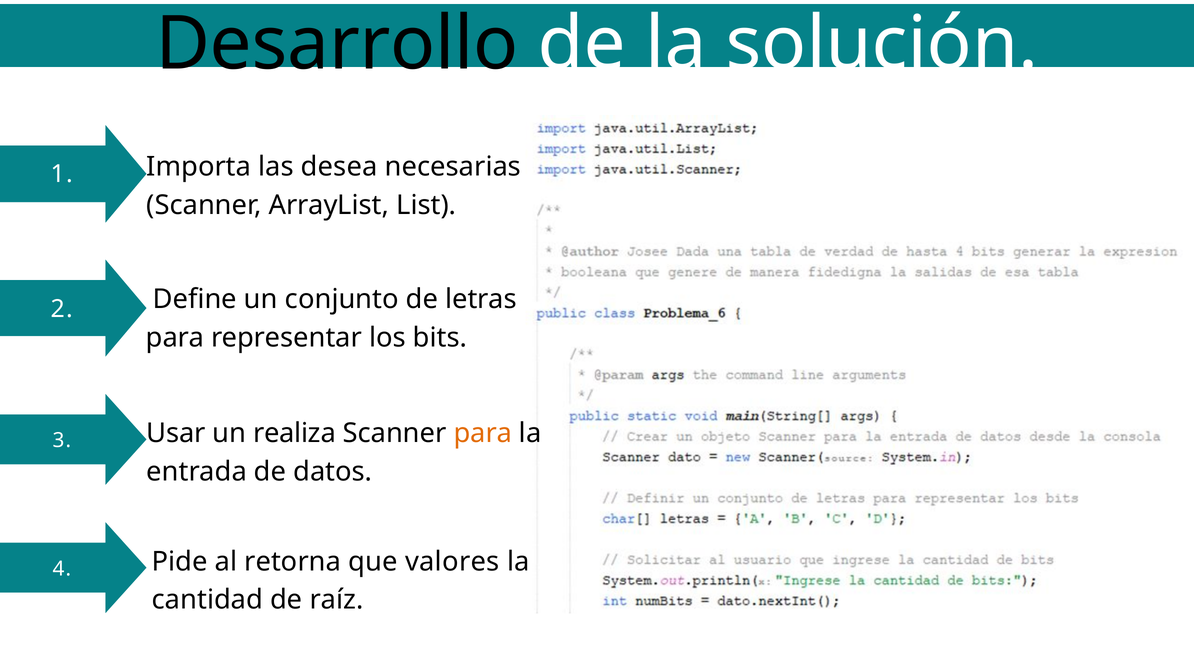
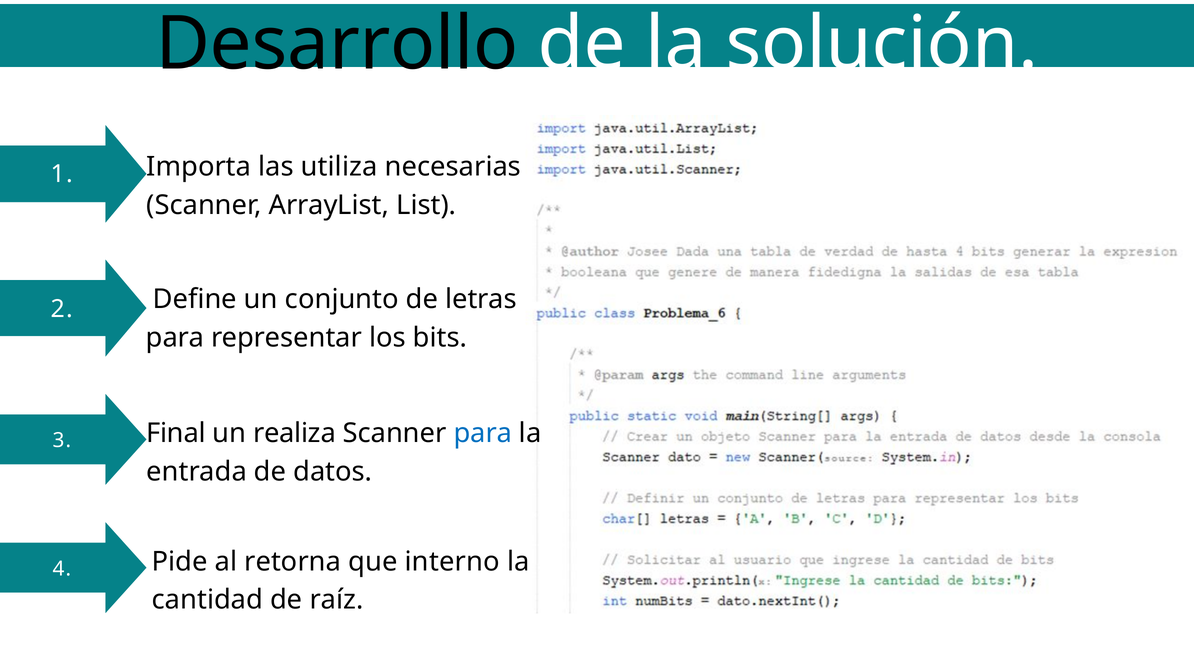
desea: desea -> utiliza
Usar: Usar -> Final
para at (483, 433) colour: orange -> blue
valores: valores -> interno
